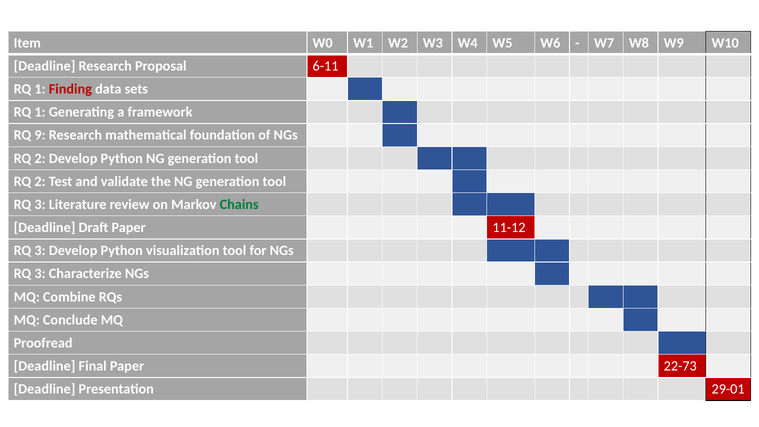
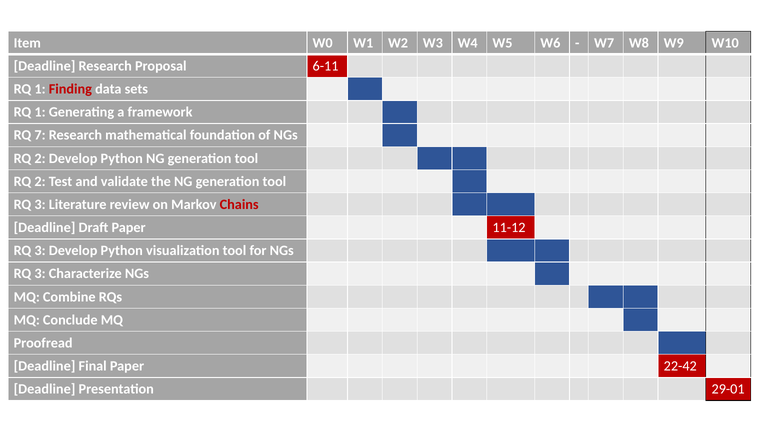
9: 9 -> 7
Chains colour: green -> red
22-73: 22-73 -> 22-42
